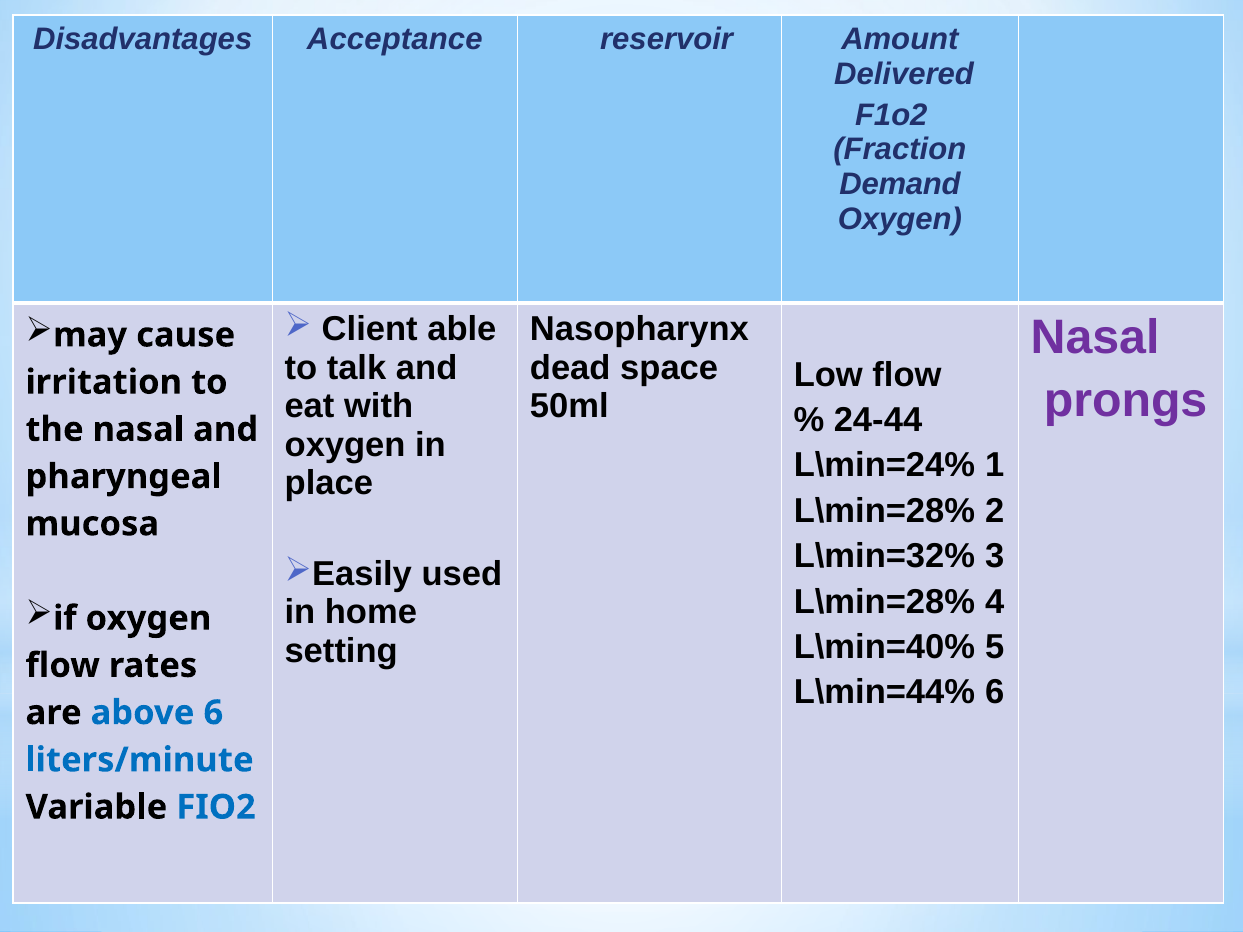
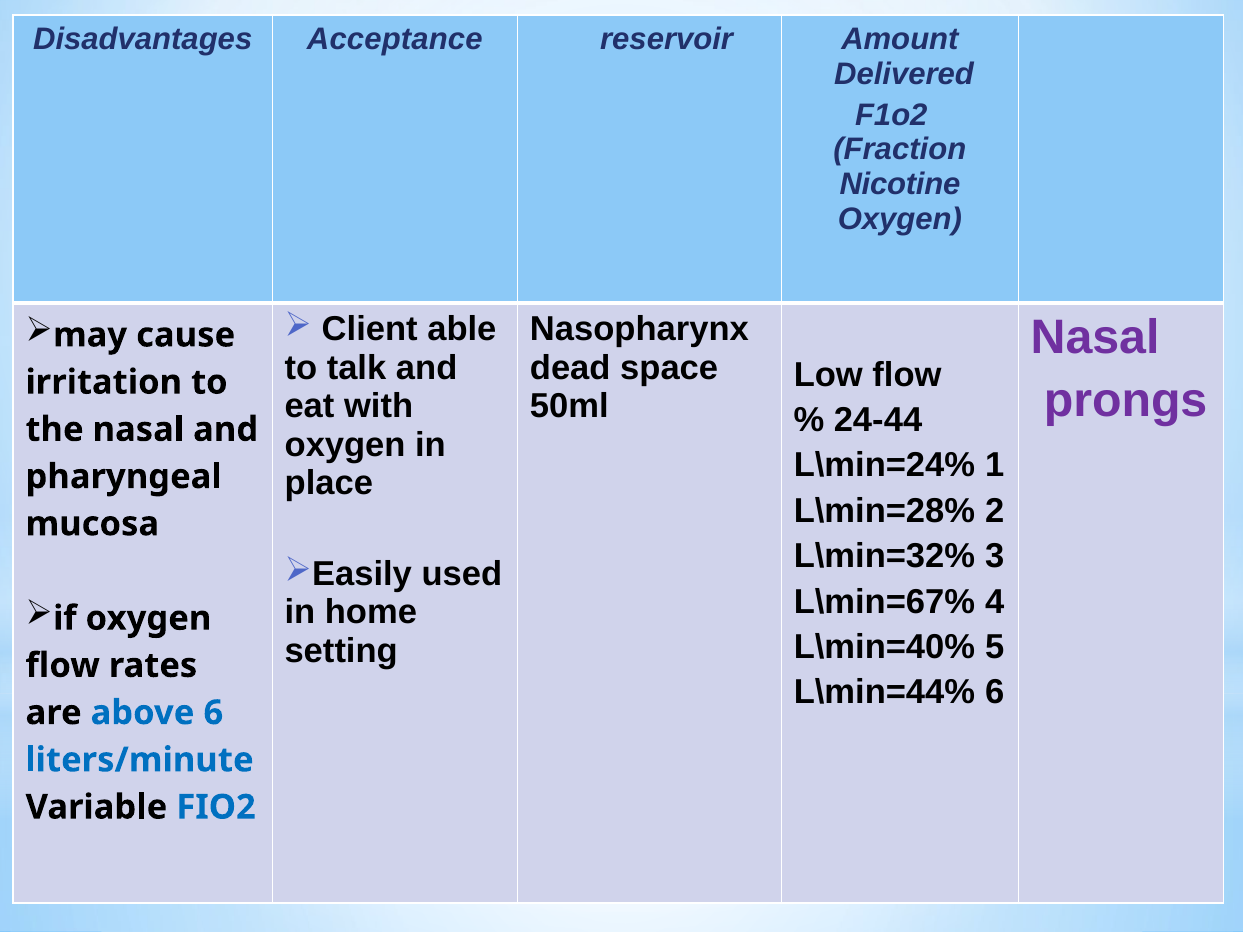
Demand: Demand -> Nicotine
L\min=28% at (884, 602): L\min=28% -> L\min=67%
